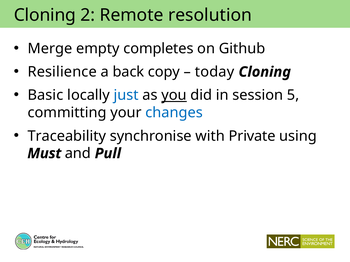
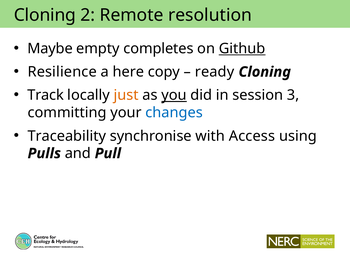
Merge: Merge -> Maybe
Github underline: none -> present
back: back -> here
today: today -> ready
Basic: Basic -> Track
just colour: blue -> orange
5: 5 -> 3
Private: Private -> Access
Must: Must -> Pulls
